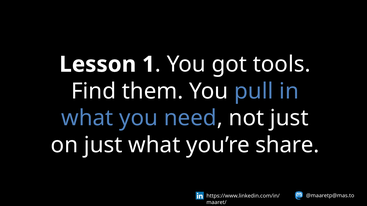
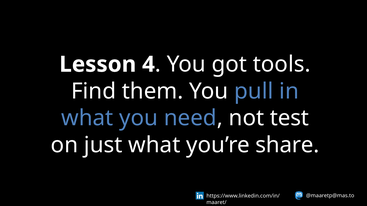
1: 1 -> 4
not just: just -> test
